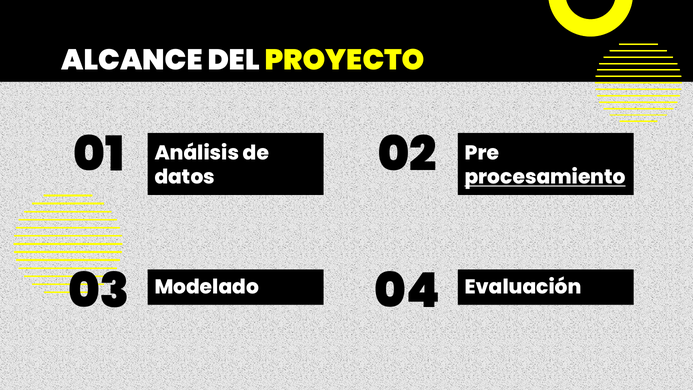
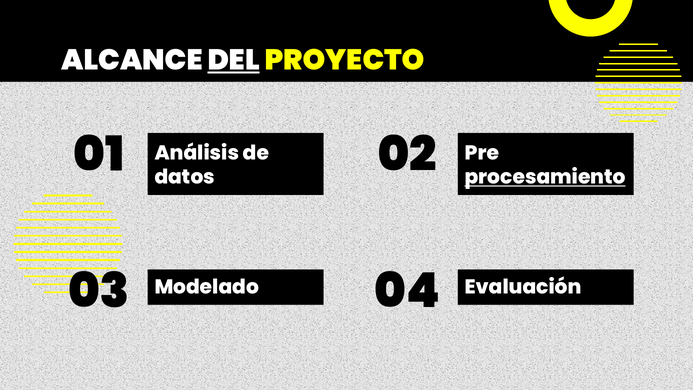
DEL underline: none -> present
